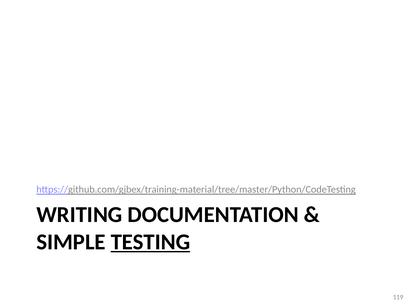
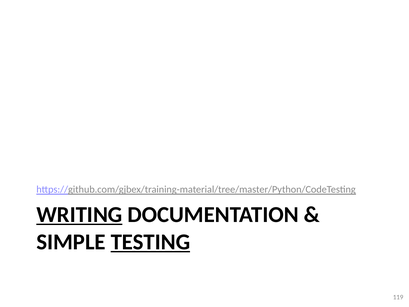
WRITING underline: none -> present
